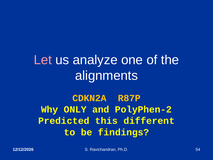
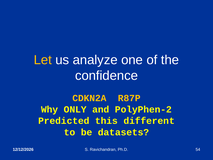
Let colour: pink -> yellow
alignments: alignments -> confidence
findings: findings -> datasets
